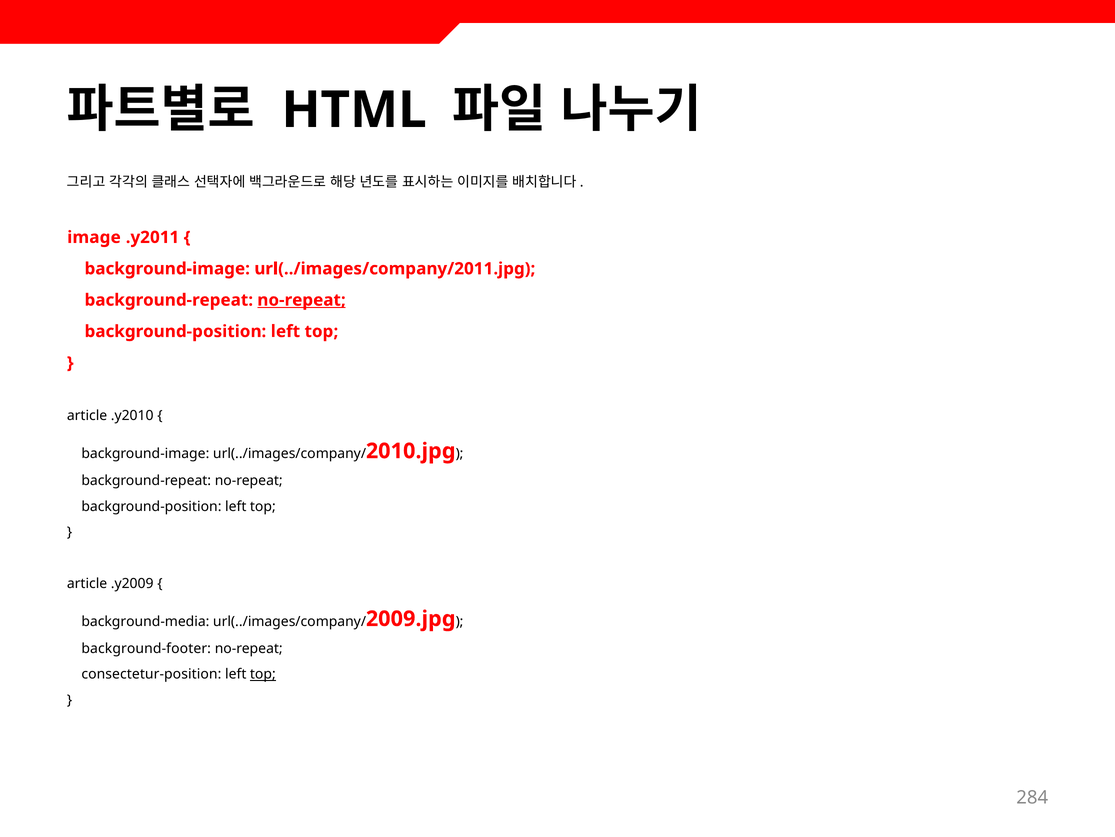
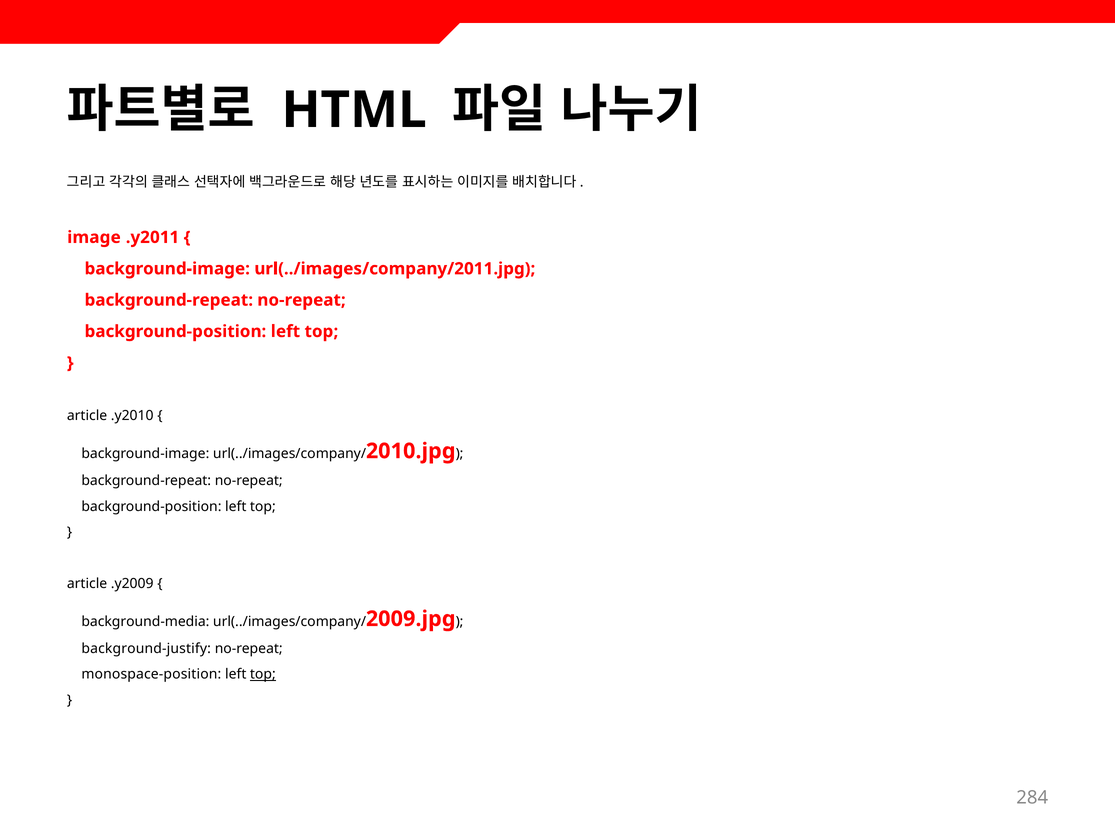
no-repeat at (302, 300) underline: present -> none
background-footer: background-footer -> background-justify
consectetur-position: consectetur-position -> monospace-position
